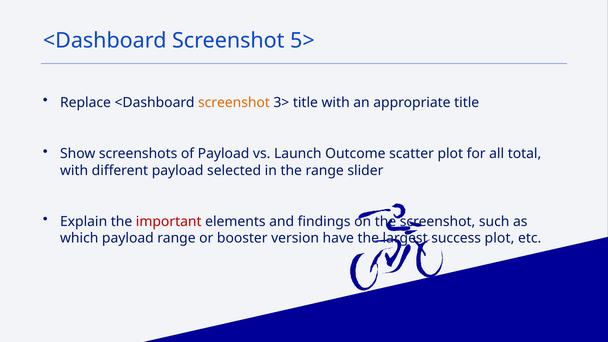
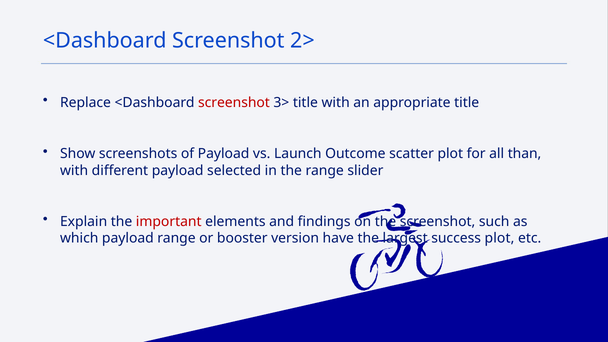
5>: 5> -> 2>
screenshot at (234, 103) colour: orange -> red
total: total -> than
